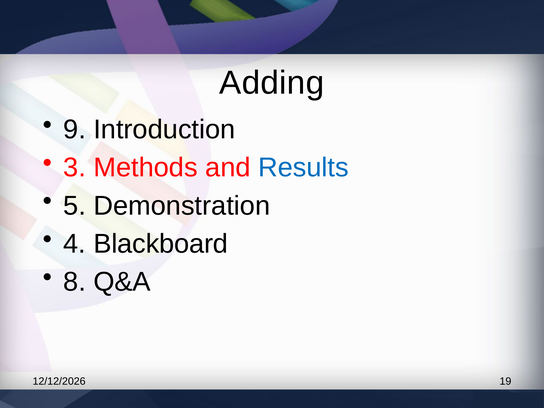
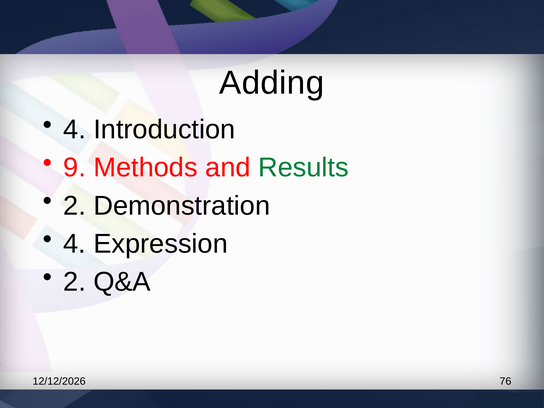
9 at (75, 130): 9 -> 4
3: 3 -> 9
Results colour: blue -> green
5 at (75, 206): 5 -> 2
Blackboard: Blackboard -> Expression
8 at (75, 282): 8 -> 2
19: 19 -> 76
